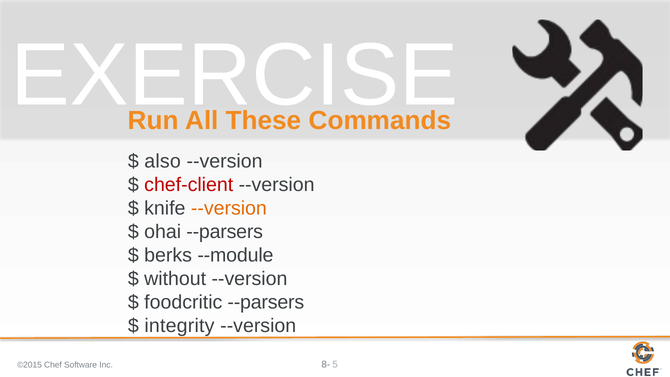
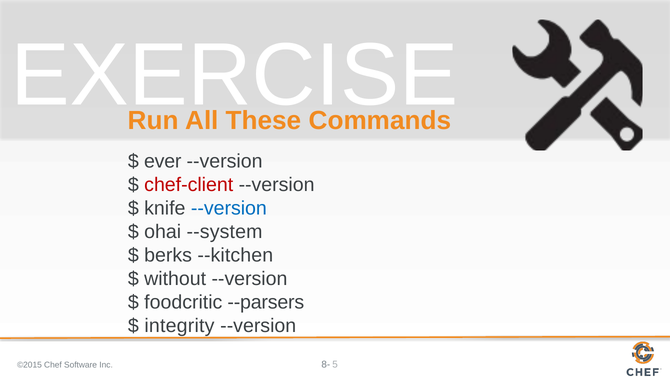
also: also -> ever
--version at (229, 208) colour: orange -> blue
ohai --parsers: --parsers -> --system
--module: --module -> --kitchen
